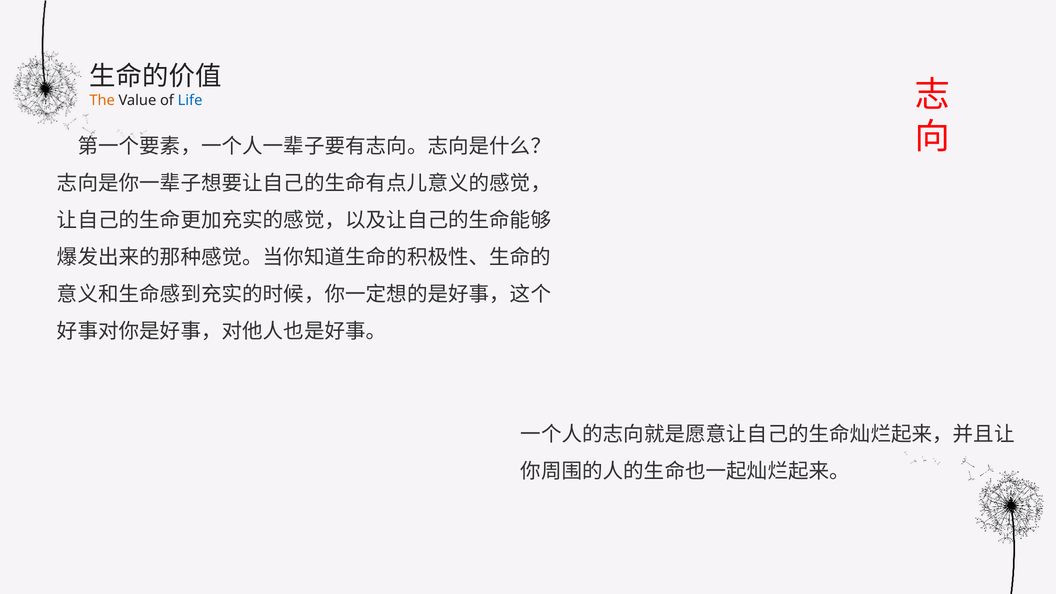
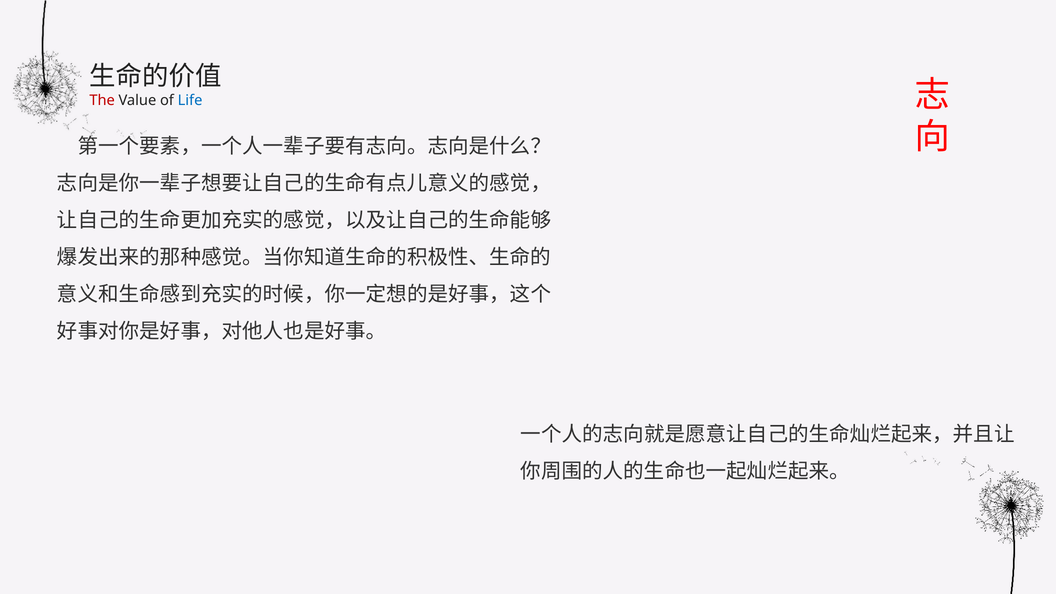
The colour: orange -> red
